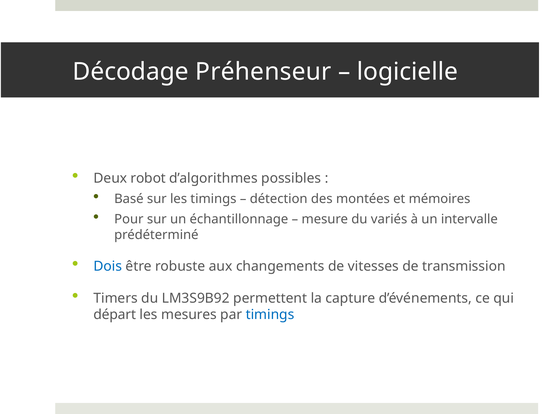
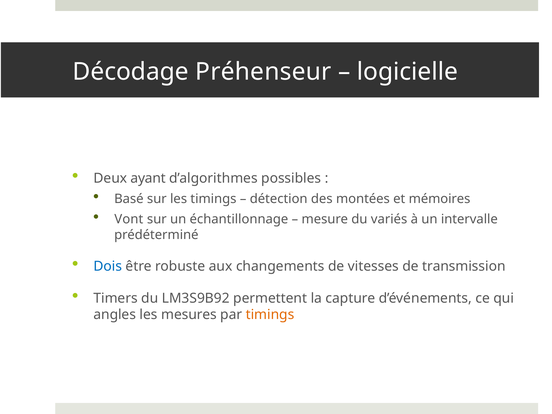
robot: robot -> ayant
Pour: Pour -> Vont
départ: départ -> angles
timings at (270, 315) colour: blue -> orange
